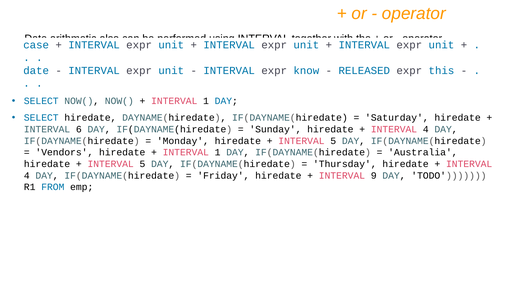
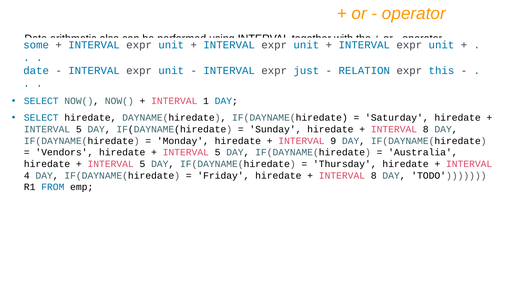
case: case -> some
know: know -> just
RELEASED: RELEASED -> RELATION
6 at (79, 129): 6 -> 5
4 at (426, 129): 4 -> 8
5 at (333, 141): 5 -> 9
1 at (218, 152): 1 -> 5
9 at (374, 176): 9 -> 8
